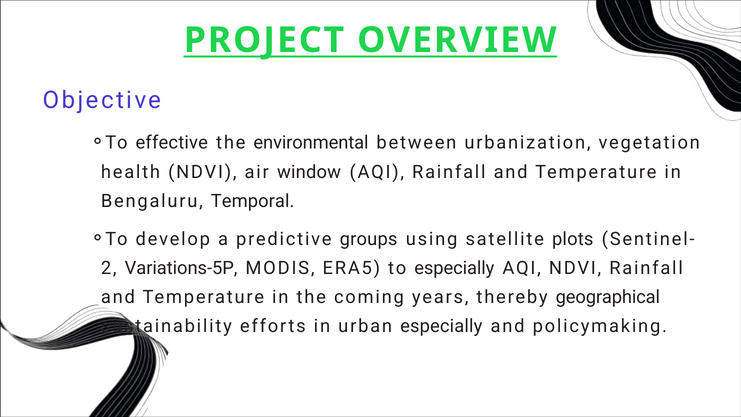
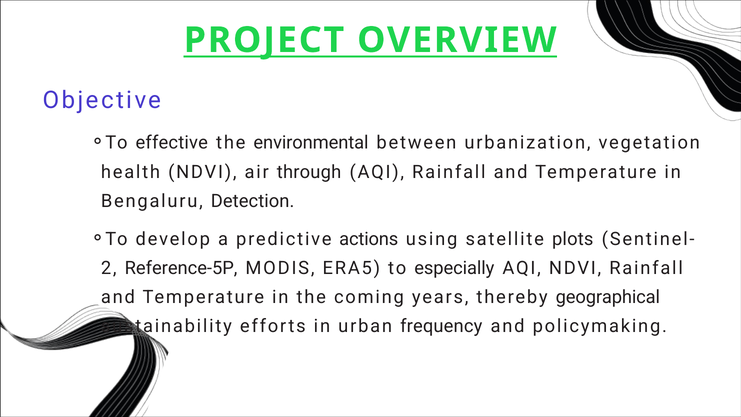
window: window -> through
Temporal: Temporal -> Detection
groups: groups -> actions
Variations-5P: Variations-5P -> Reference-5P
urban especially: especially -> frequency
